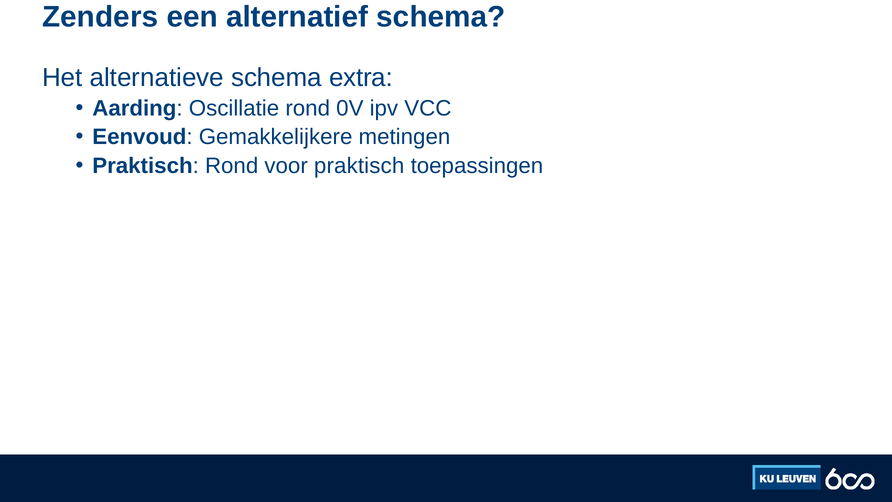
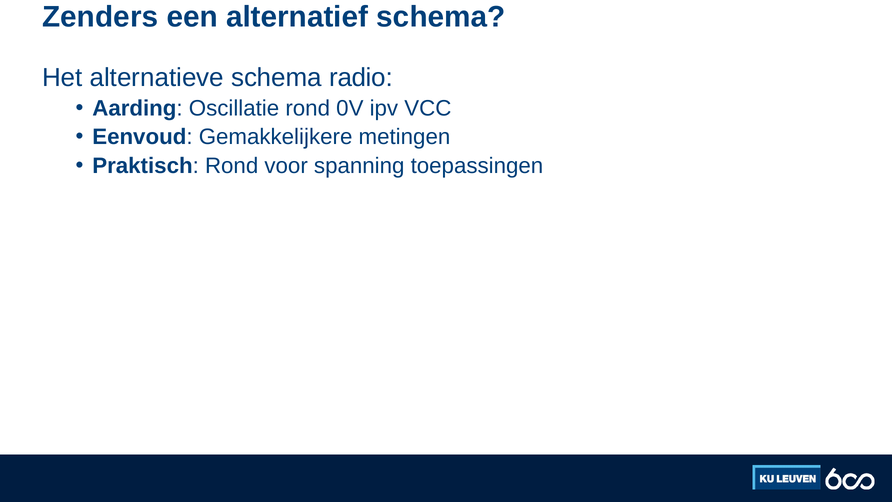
extra: extra -> radio
voor praktisch: praktisch -> spanning
